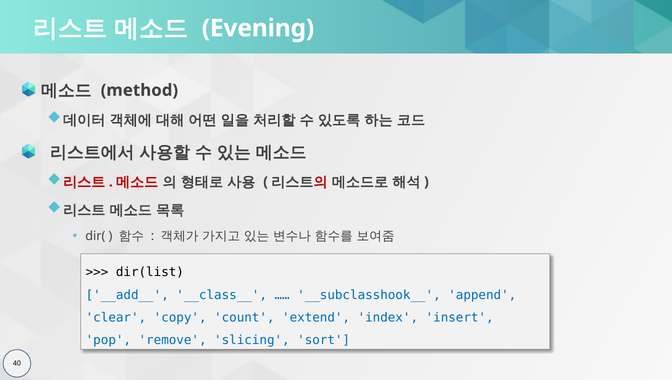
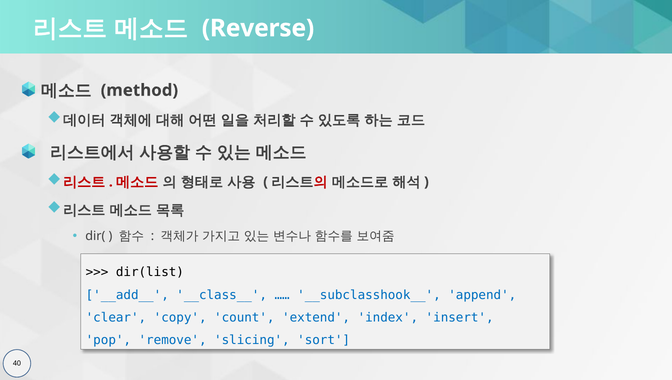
Evening: Evening -> Reverse
